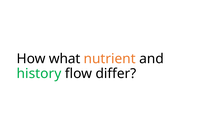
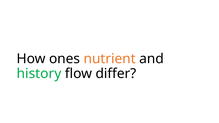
what: what -> ones
